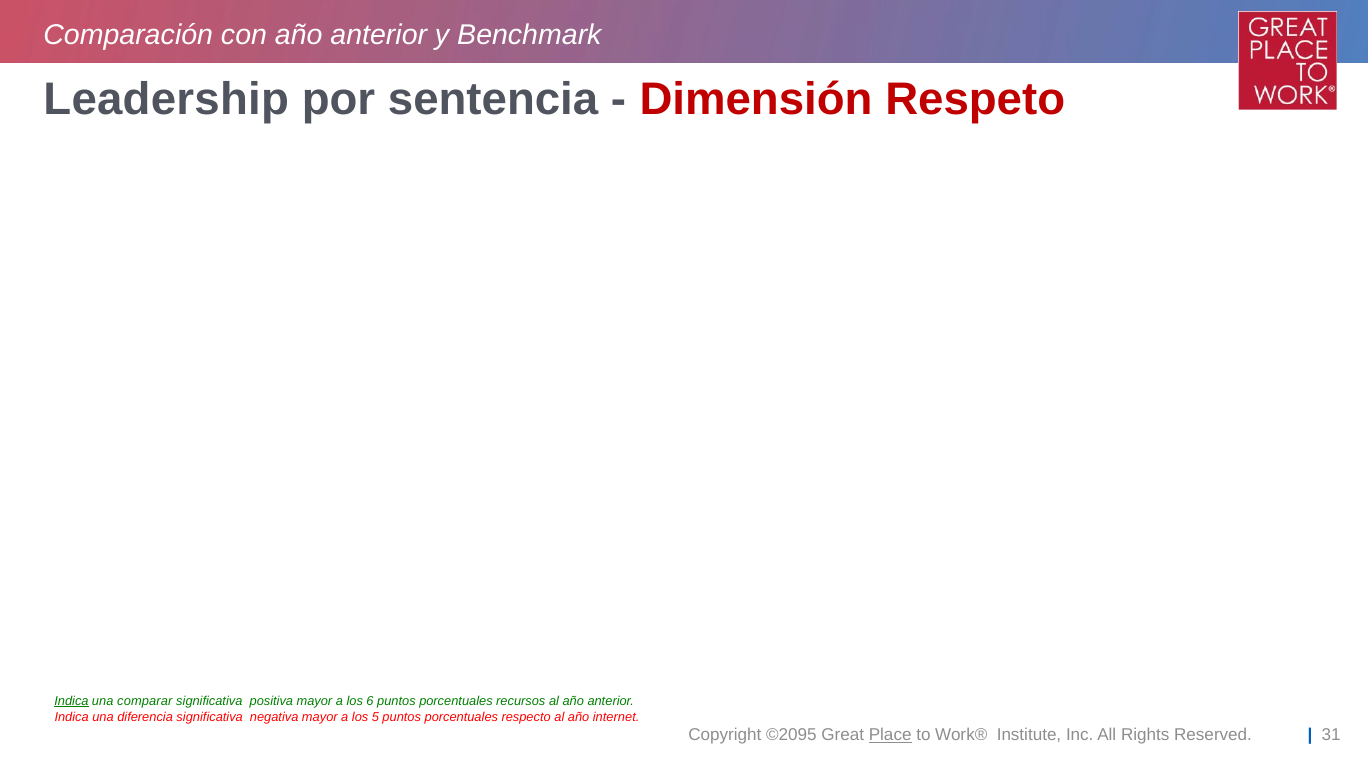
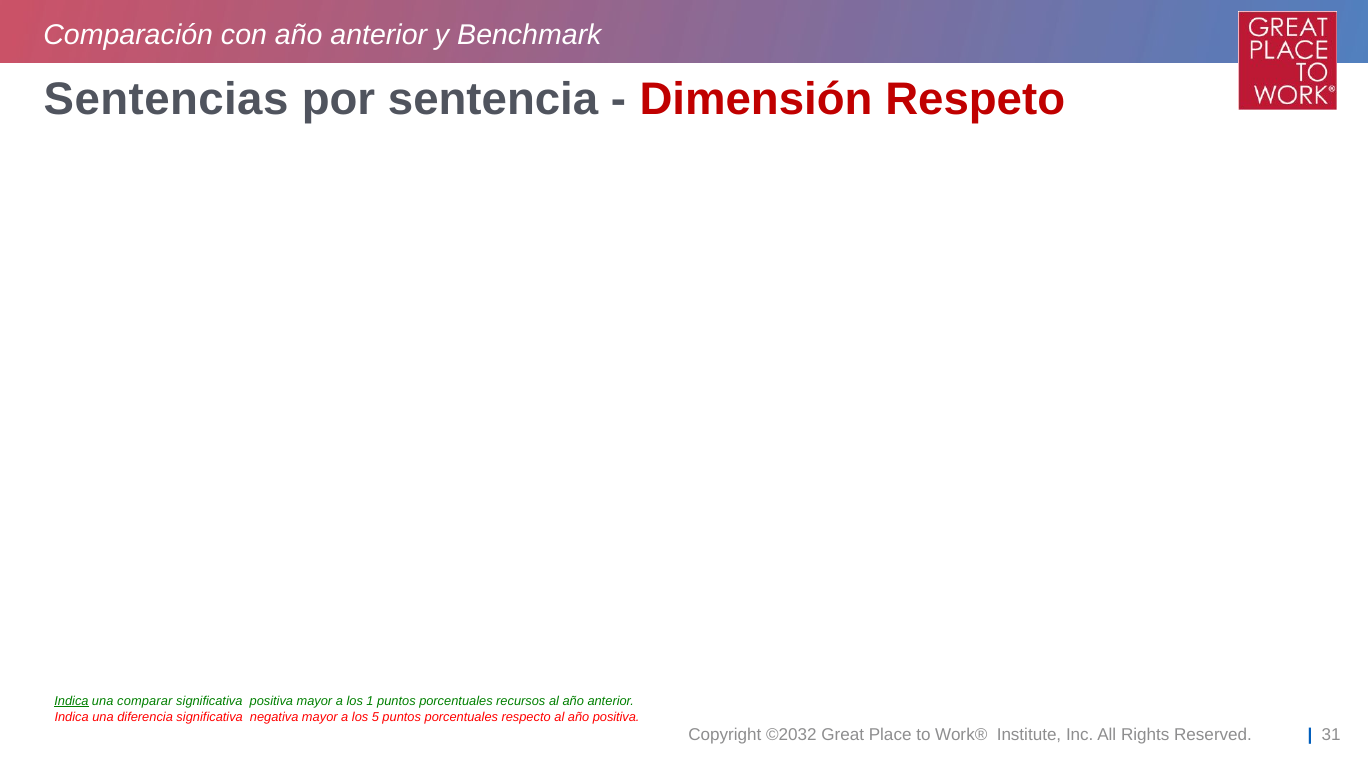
Leadership: Leadership -> Sentencias
6: 6 -> 1
año internet: internet -> positiva
©2095: ©2095 -> ©2032
Place underline: present -> none
